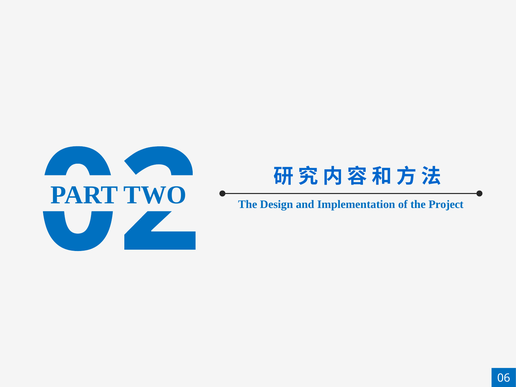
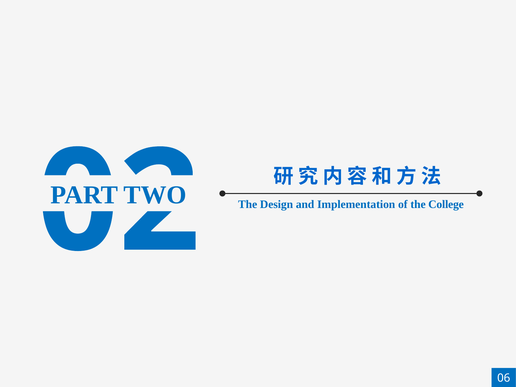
Project: Project -> College
